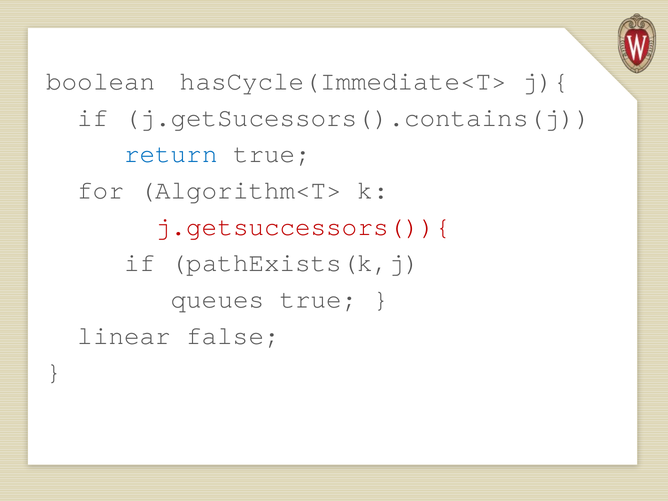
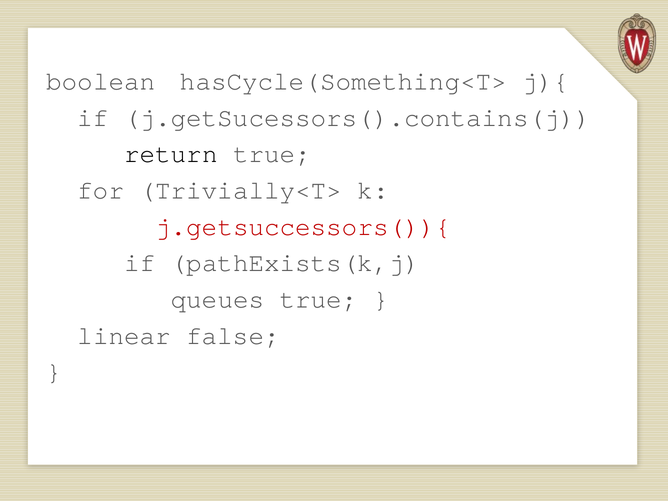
hasCycle(Immediate<T>: hasCycle(Immediate<T> -> hasCycle(Something<T>
return colour: blue -> black
Algorithm<T>: Algorithm<T> -> Trivially<T>
